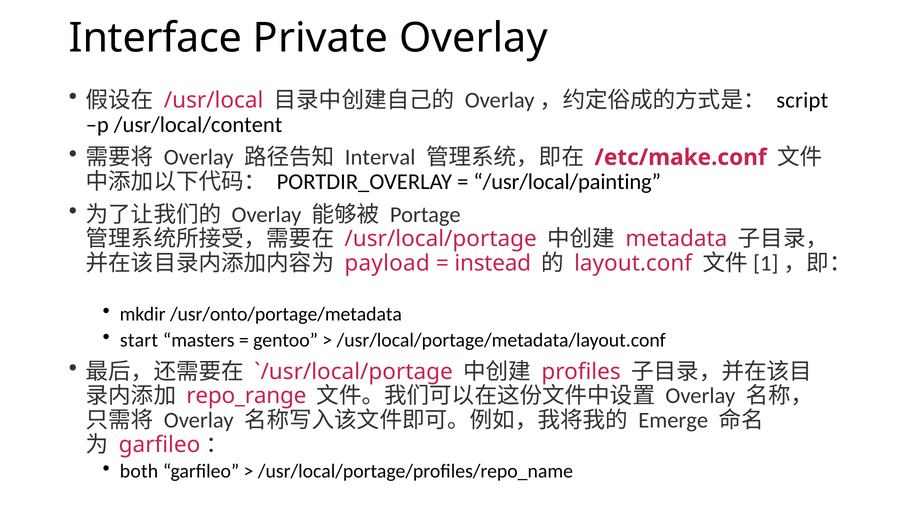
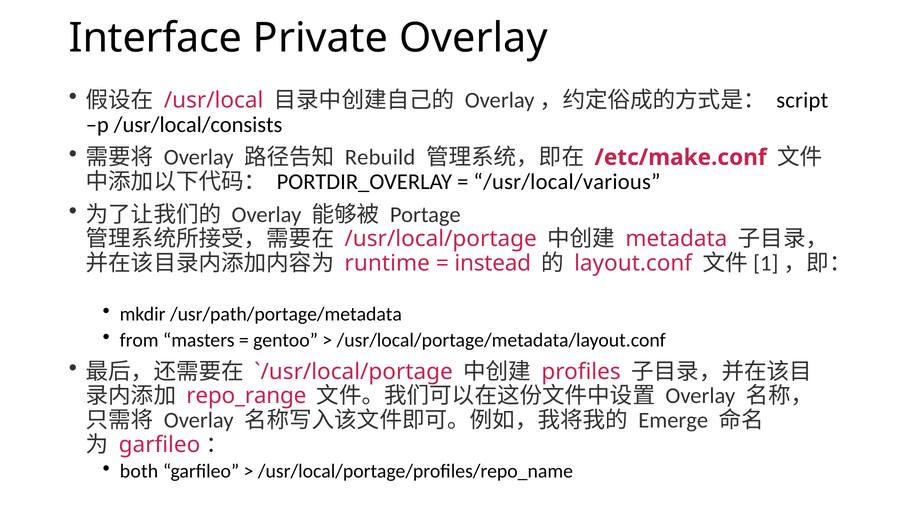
/usr/local/content: /usr/local/content -> /usr/local/consists
Interval: Interval -> Rebuild
/usr/local/painting: /usr/local/painting -> /usr/local/various
payload: payload -> runtime
/usr/onto/portage/metadata: /usr/onto/portage/metadata -> /usr/path/portage/metadata
start: start -> from
